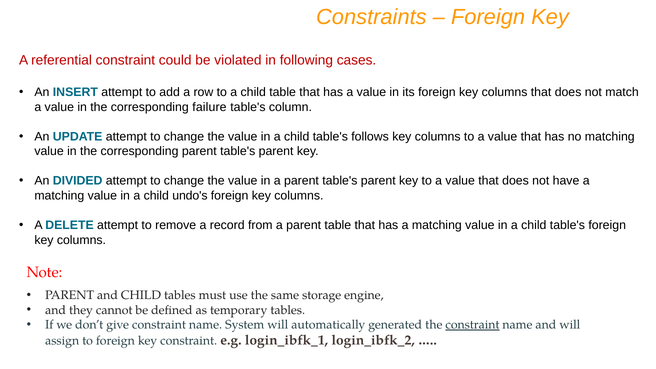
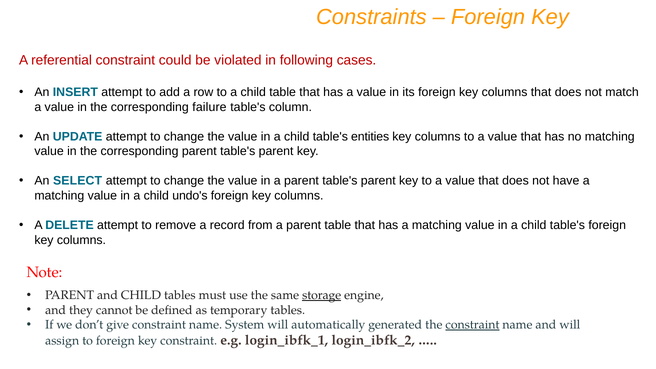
follows: follows -> entities
DIVIDED: DIVIDED -> SELECT
storage underline: none -> present
